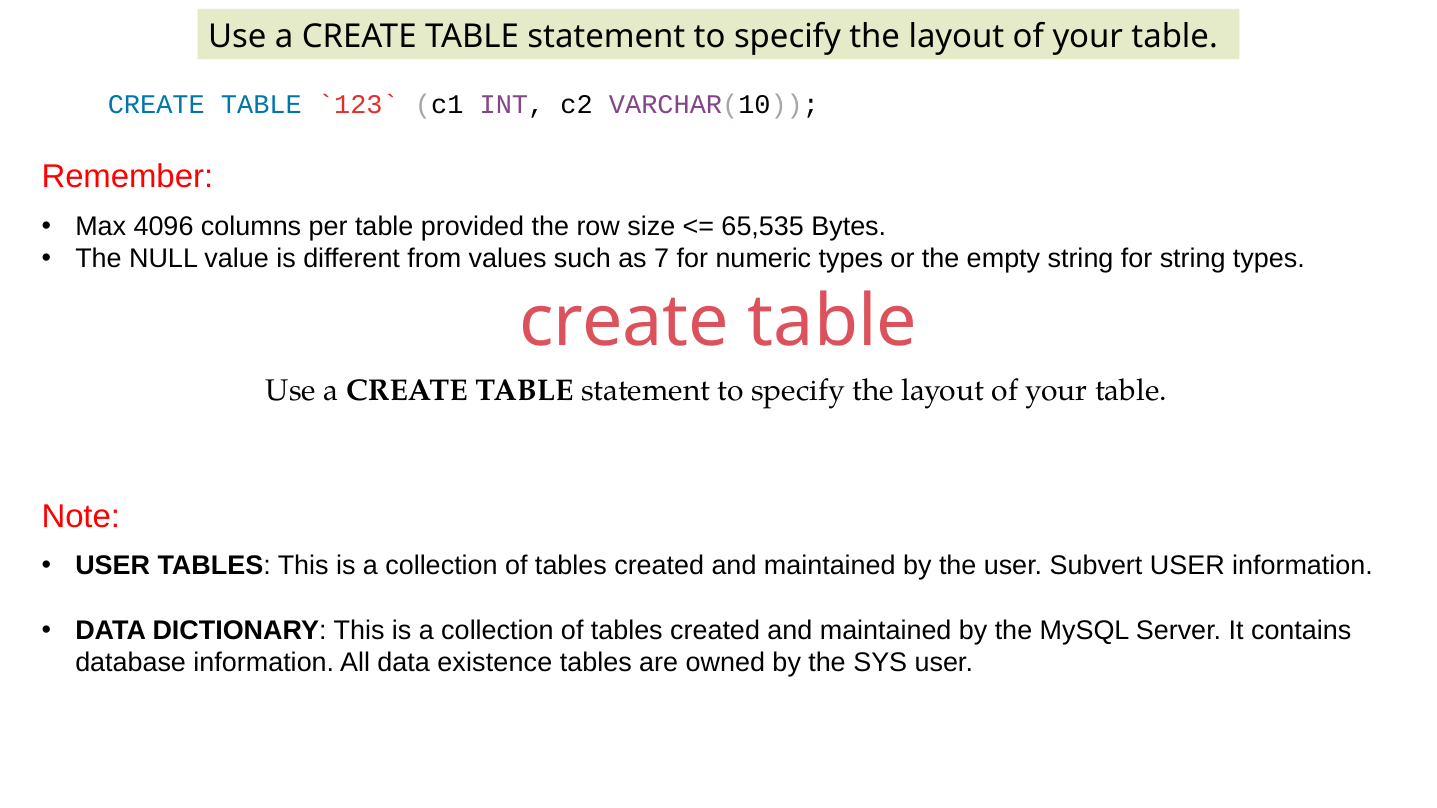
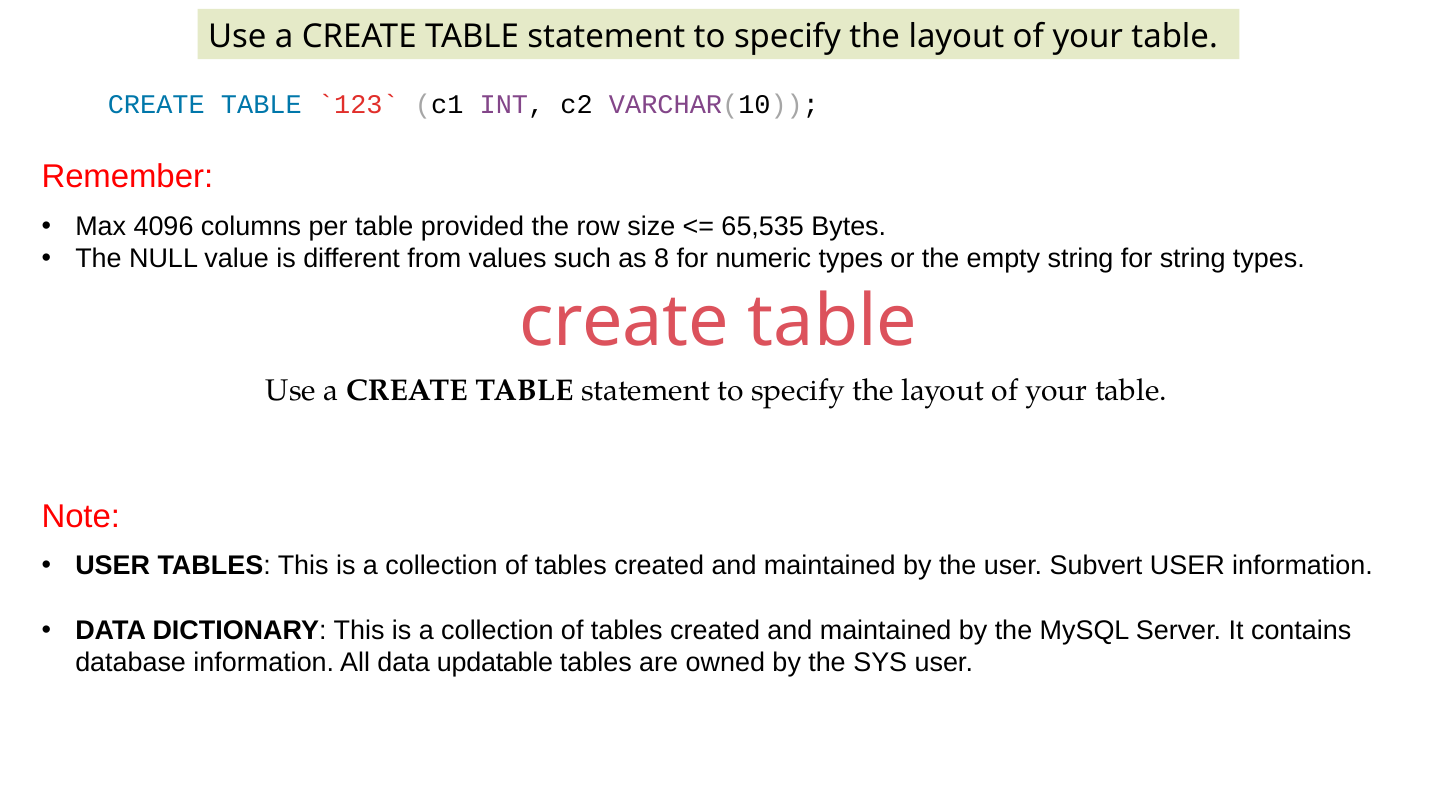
7: 7 -> 8
existence: existence -> updatable
